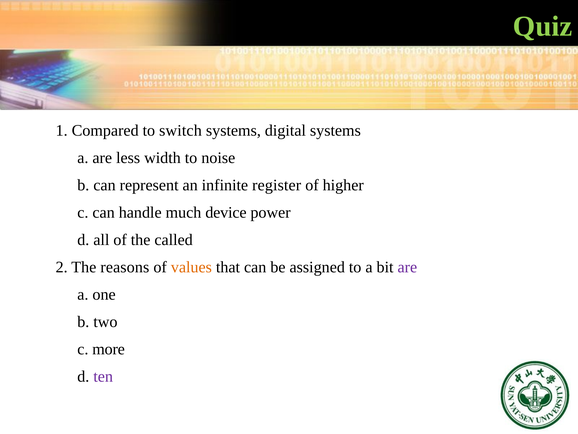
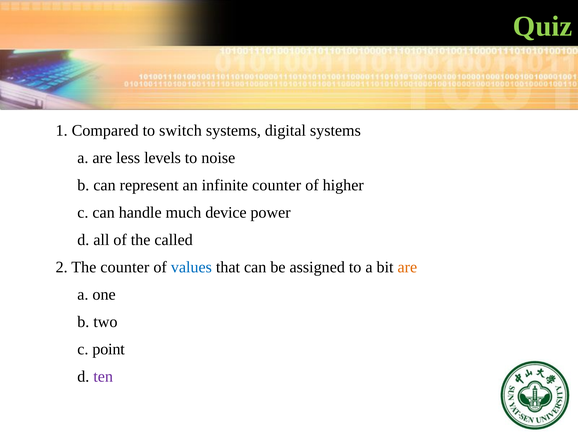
width: width -> levels
infinite register: register -> counter
The reasons: reasons -> counter
values colour: orange -> blue
are at (407, 267) colour: purple -> orange
more: more -> point
